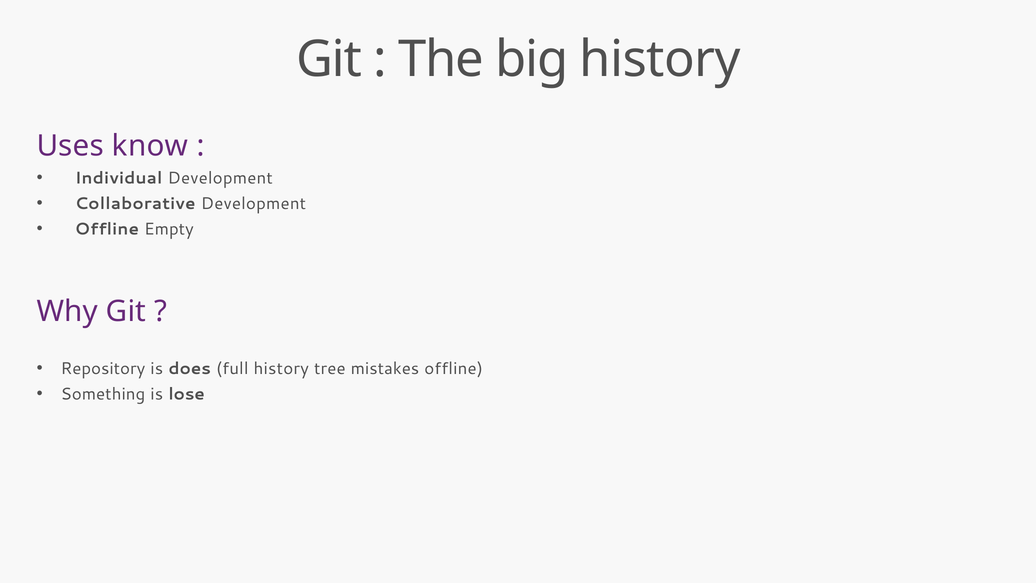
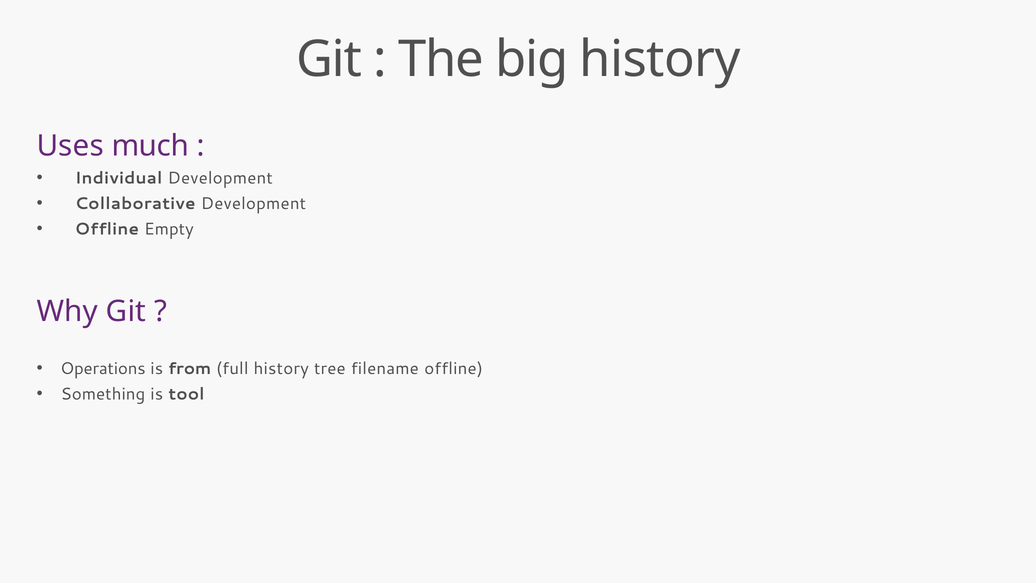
know: know -> much
Repository: Repository -> Operations
does: does -> from
mistakes: mistakes -> filename
lose: lose -> tool
